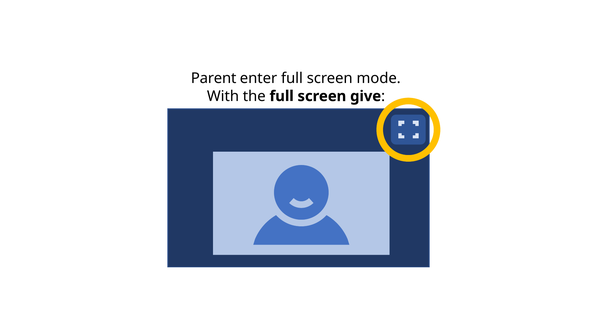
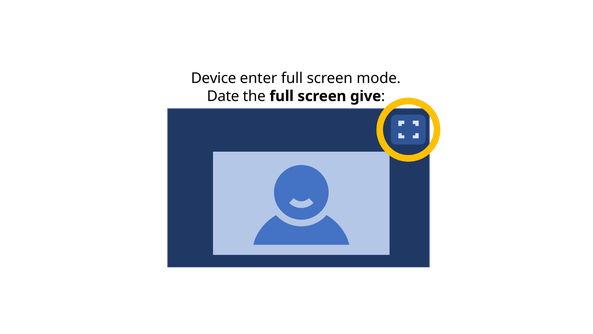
Parent: Parent -> Device
With: With -> Date
